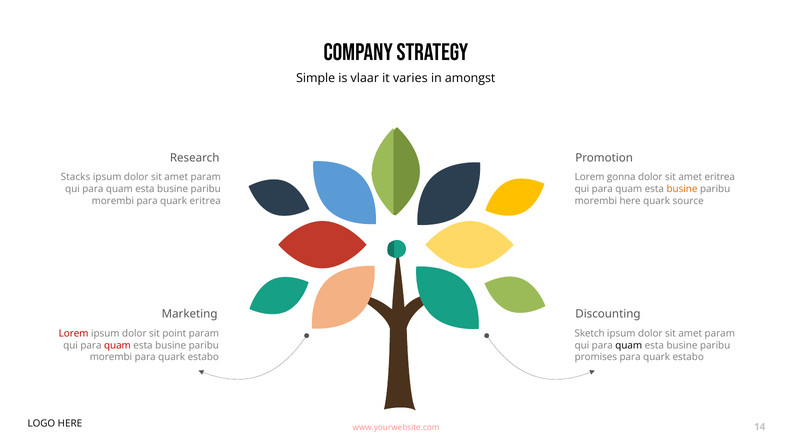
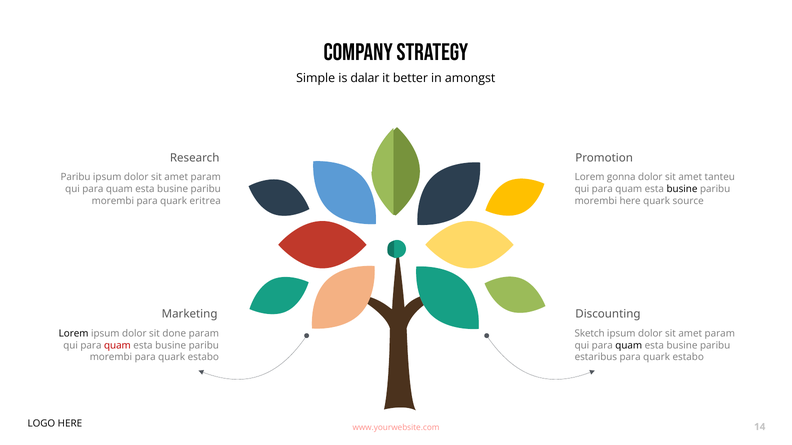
vlaar: vlaar -> dalar
varies: varies -> better
Stacks at (75, 177): Stacks -> Paribu
amet eritrea: eritrea -> tanteu
busine at (682, 189) colour: orange -> black
Lorem at (74, 334) colour: red -> black
point: point -> done
promises: promises -> estaribus
